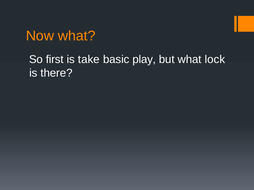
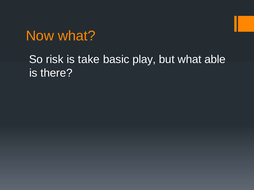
first: first -> risk
lock: lock -> able
